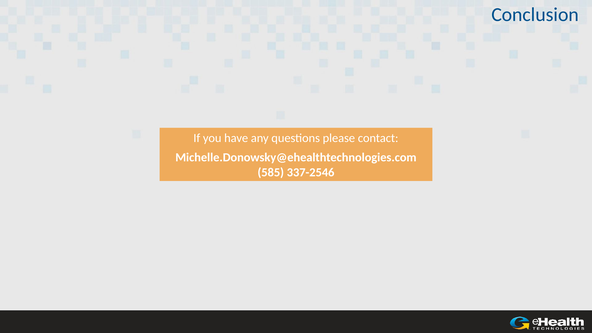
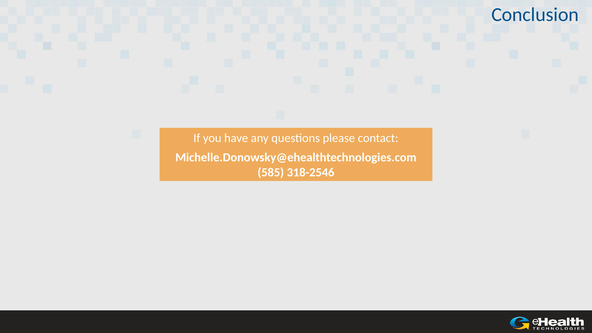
337-2546: 337-2546 -> 318-2546
